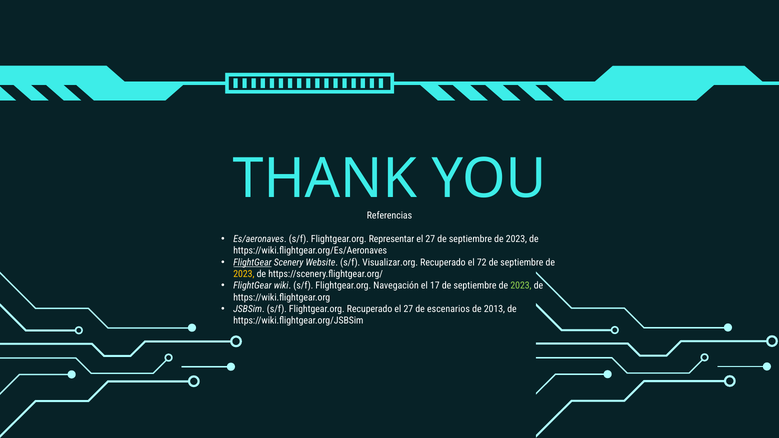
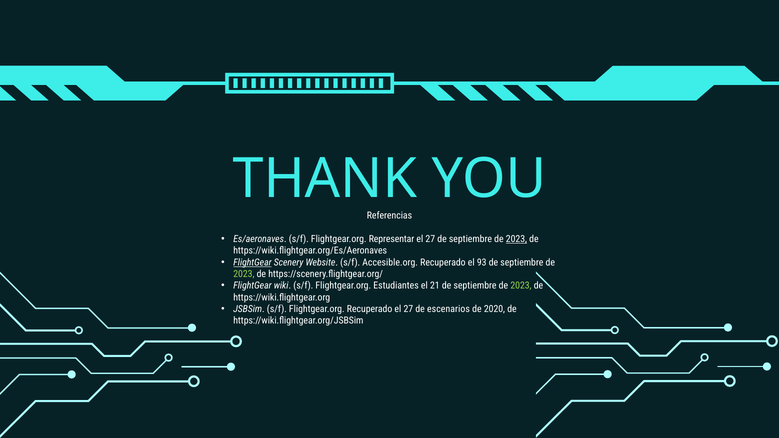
2023 at (516, 239) underline: none -> present
Visualizar.org: Visualizar.org -> Accesible.org
72: 72 -> 93
2023 at (244, 274) colour: yellow -> light green
Navegación: Navegación -> Estudiantes
17: 17 -> 21
2013: 2013 -> 2020
